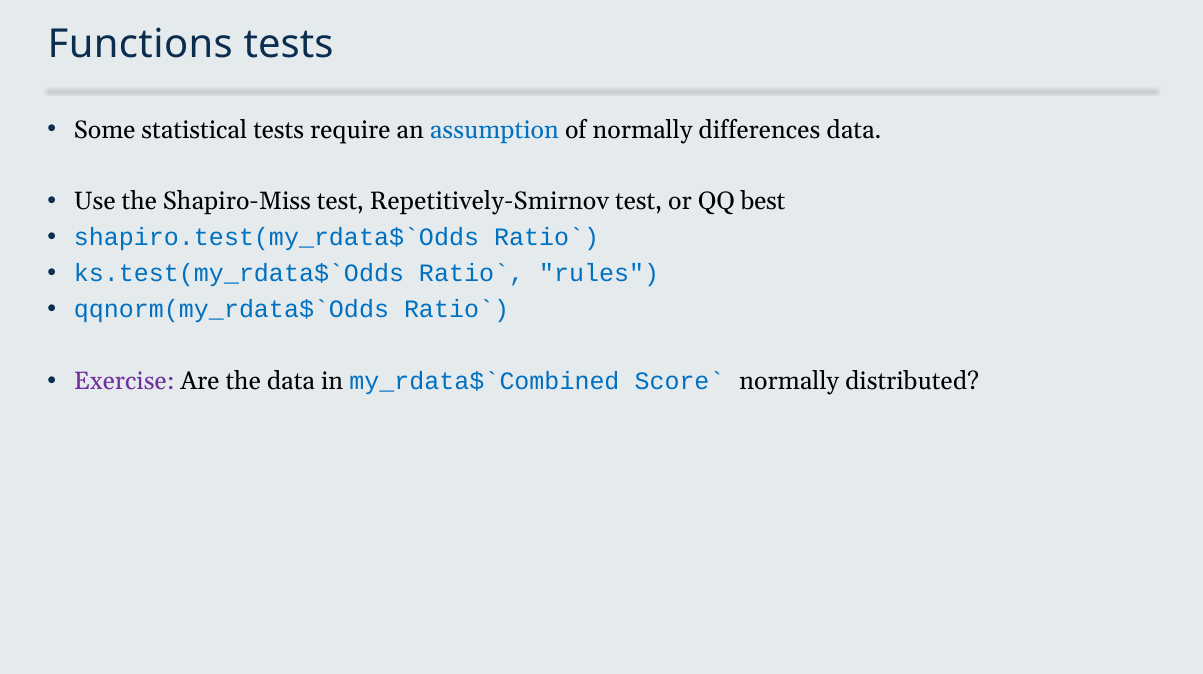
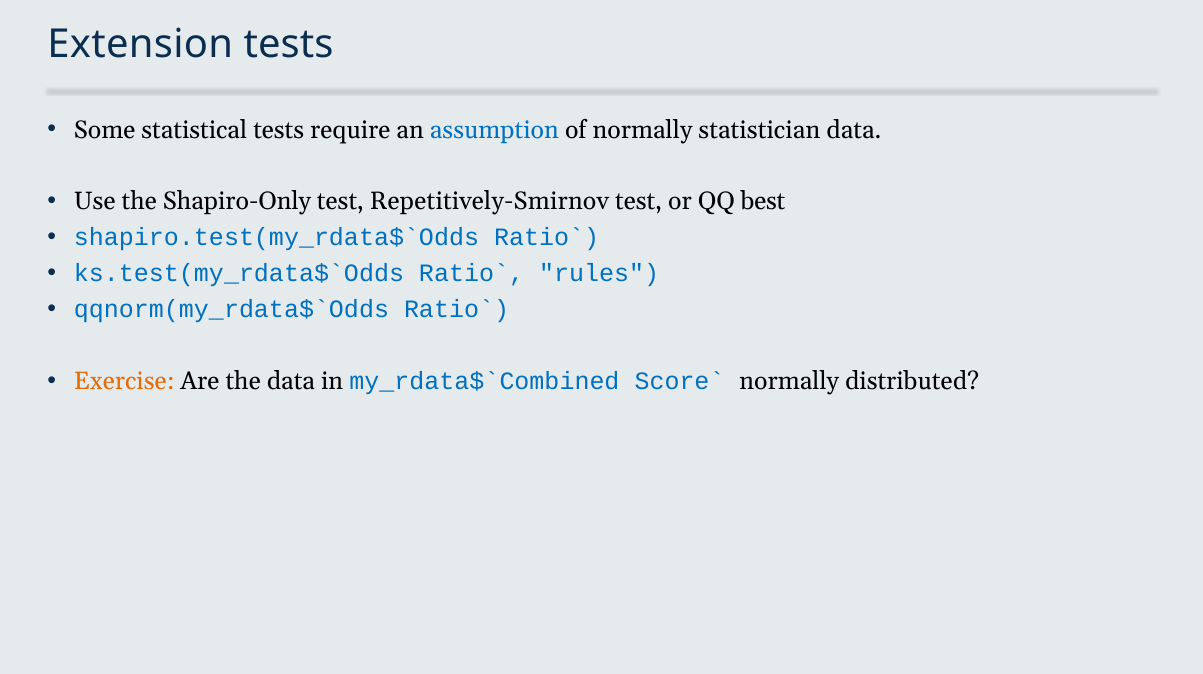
Functions: Functions -> Extension
differences: differences -> statistician
Shapiro-Miss: Shapiro-Miss -> Shapiro-Only
Exercise colour: purple -> orange
